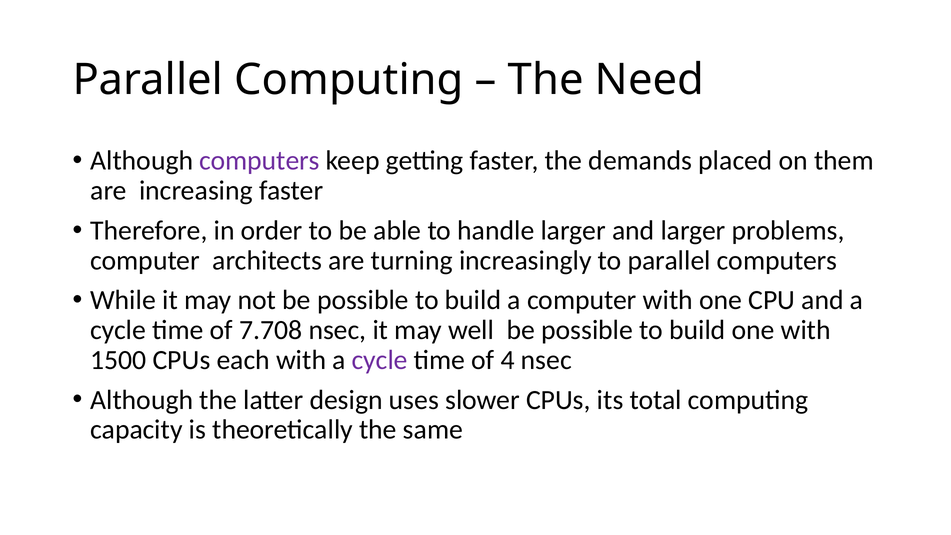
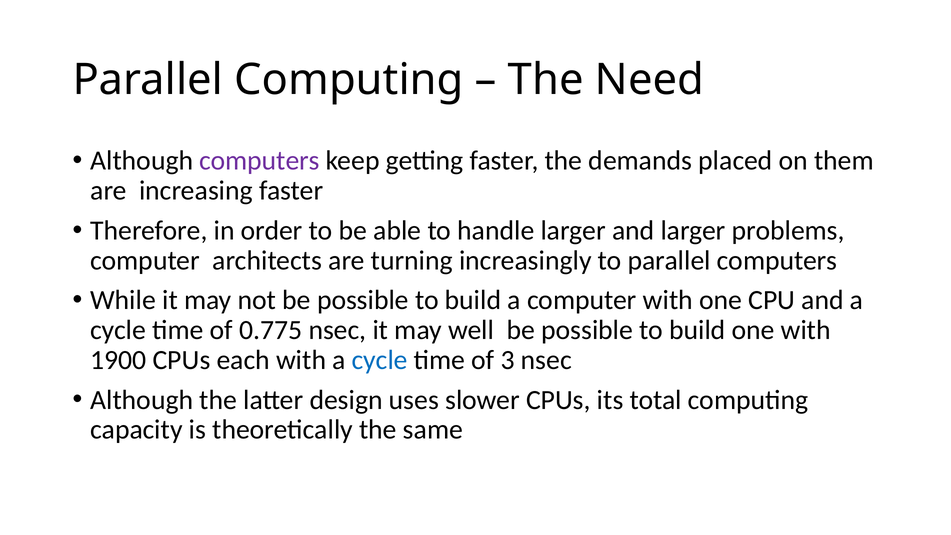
7.708: 7.708 -> 0.775
1500: 1500 -> 1900
cycle at (380, 360) colour: purple -> blue
4: 4 -> 3
